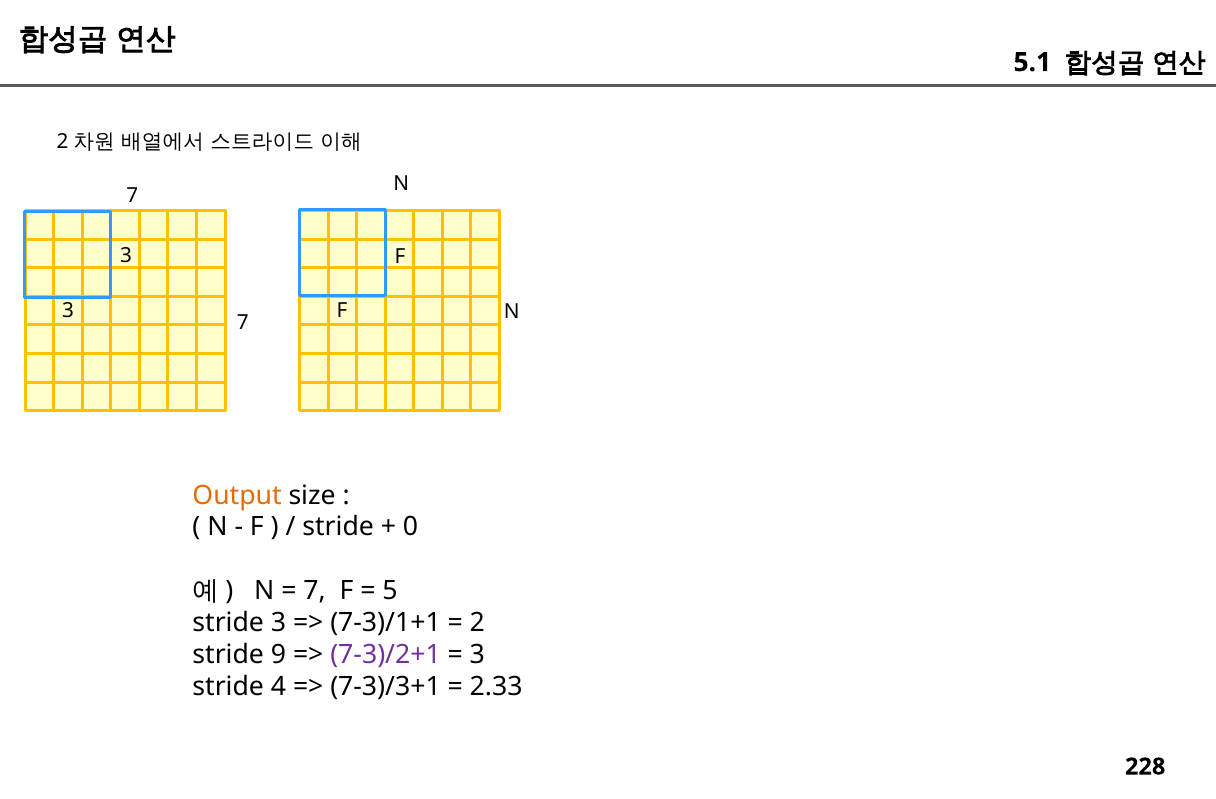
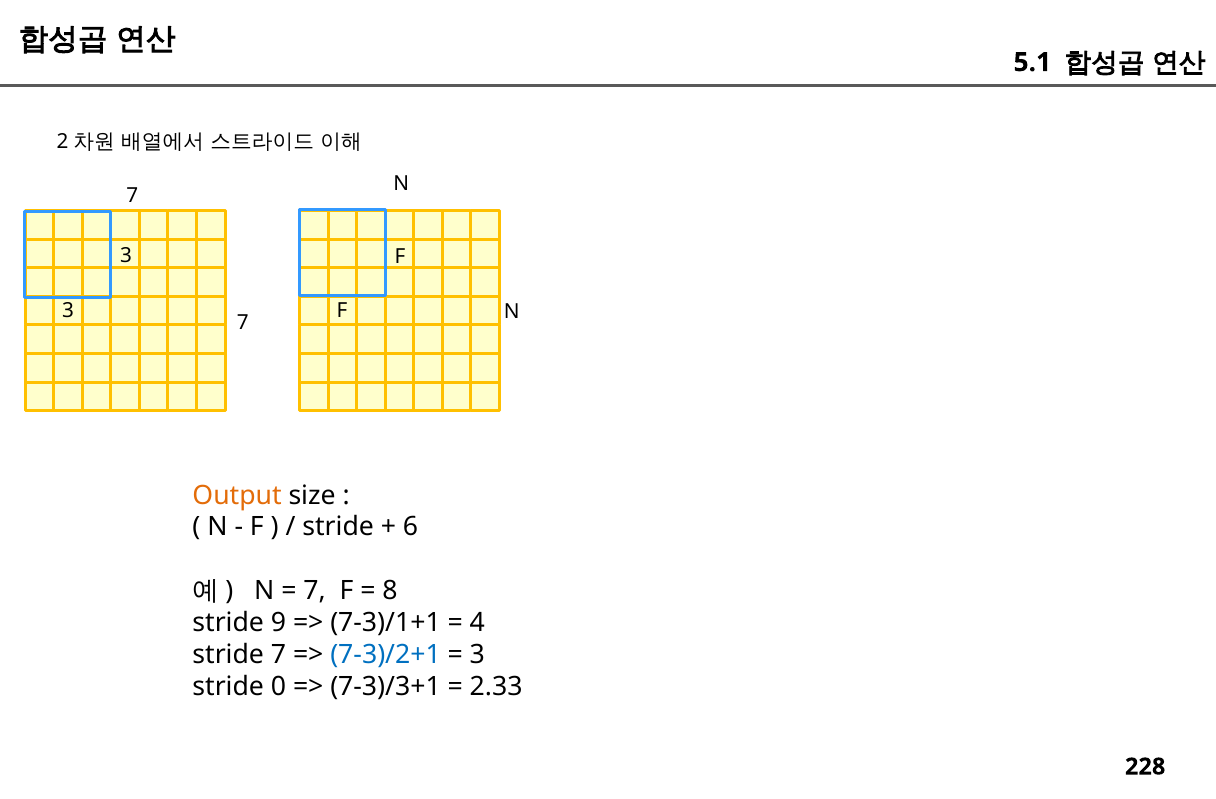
0: 0 -> 6
5: 5 -> 8
stride 3: 3 -> 9
2: 2 -> 4
stride 9: 9 -> 7
7-3)/2+1 colour: purple -> blue
4: 4 -> 0
